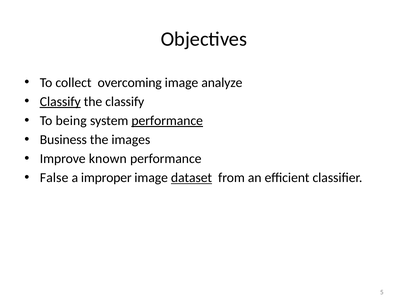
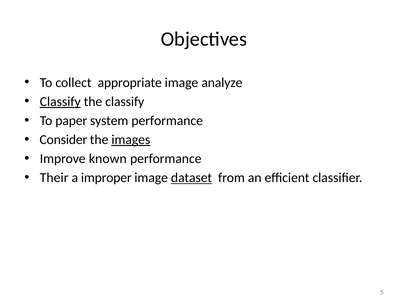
overcoming: overcoming -> appropriate
being: being -> paper
performance at (167, 121) underline: present -> none
Business: Business -> Consider
images underline: none -> present
False: False -> Their
